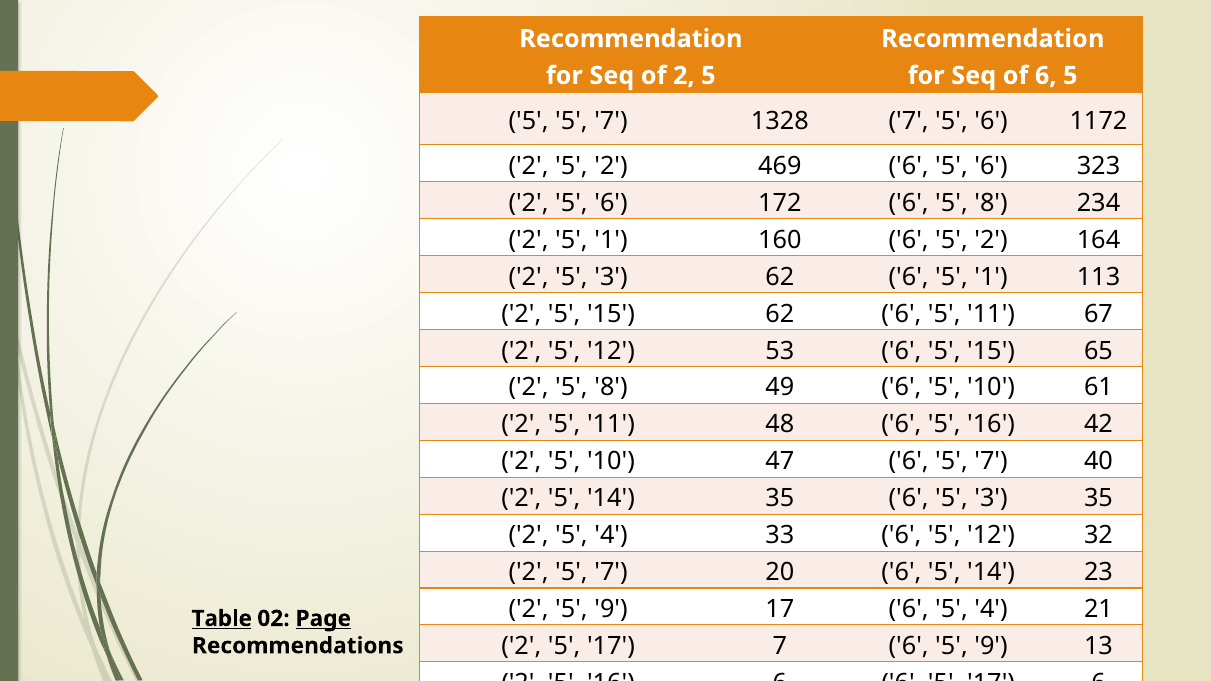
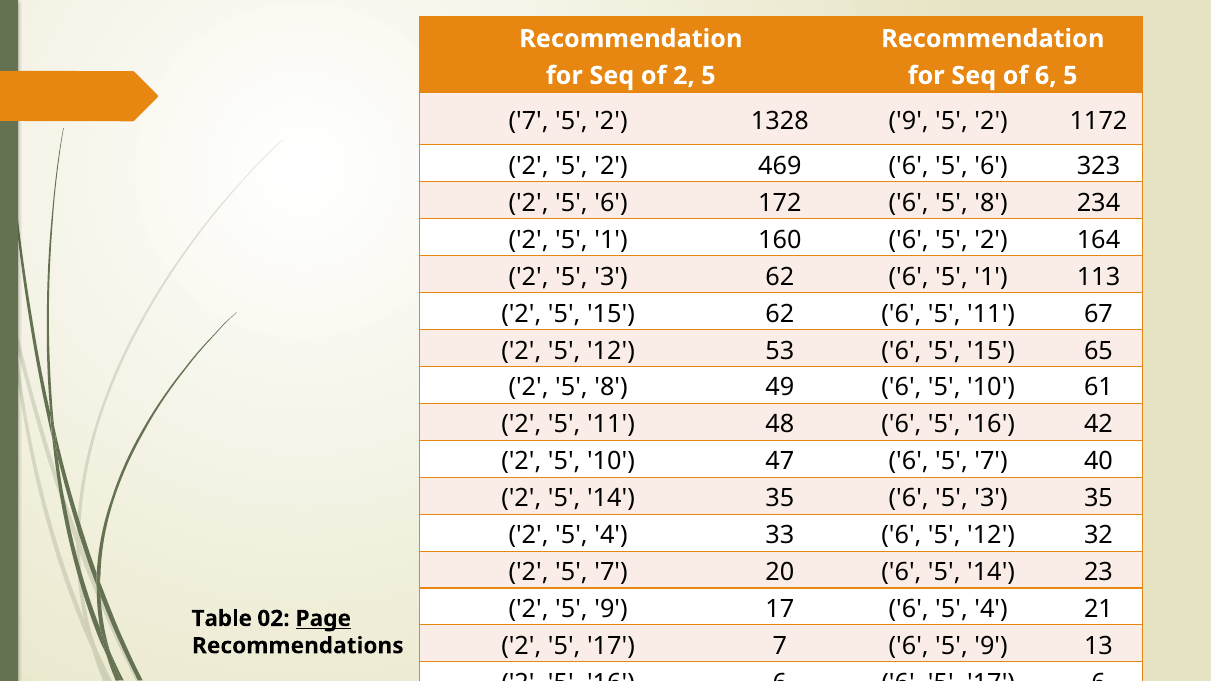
5 at (529, 121): 5 -> 7
7 at (611, 121): 7 -> 2
1328 7: 7 -> 9
6 at (991, 121): 6 -> 2
Table underline: present -> none
